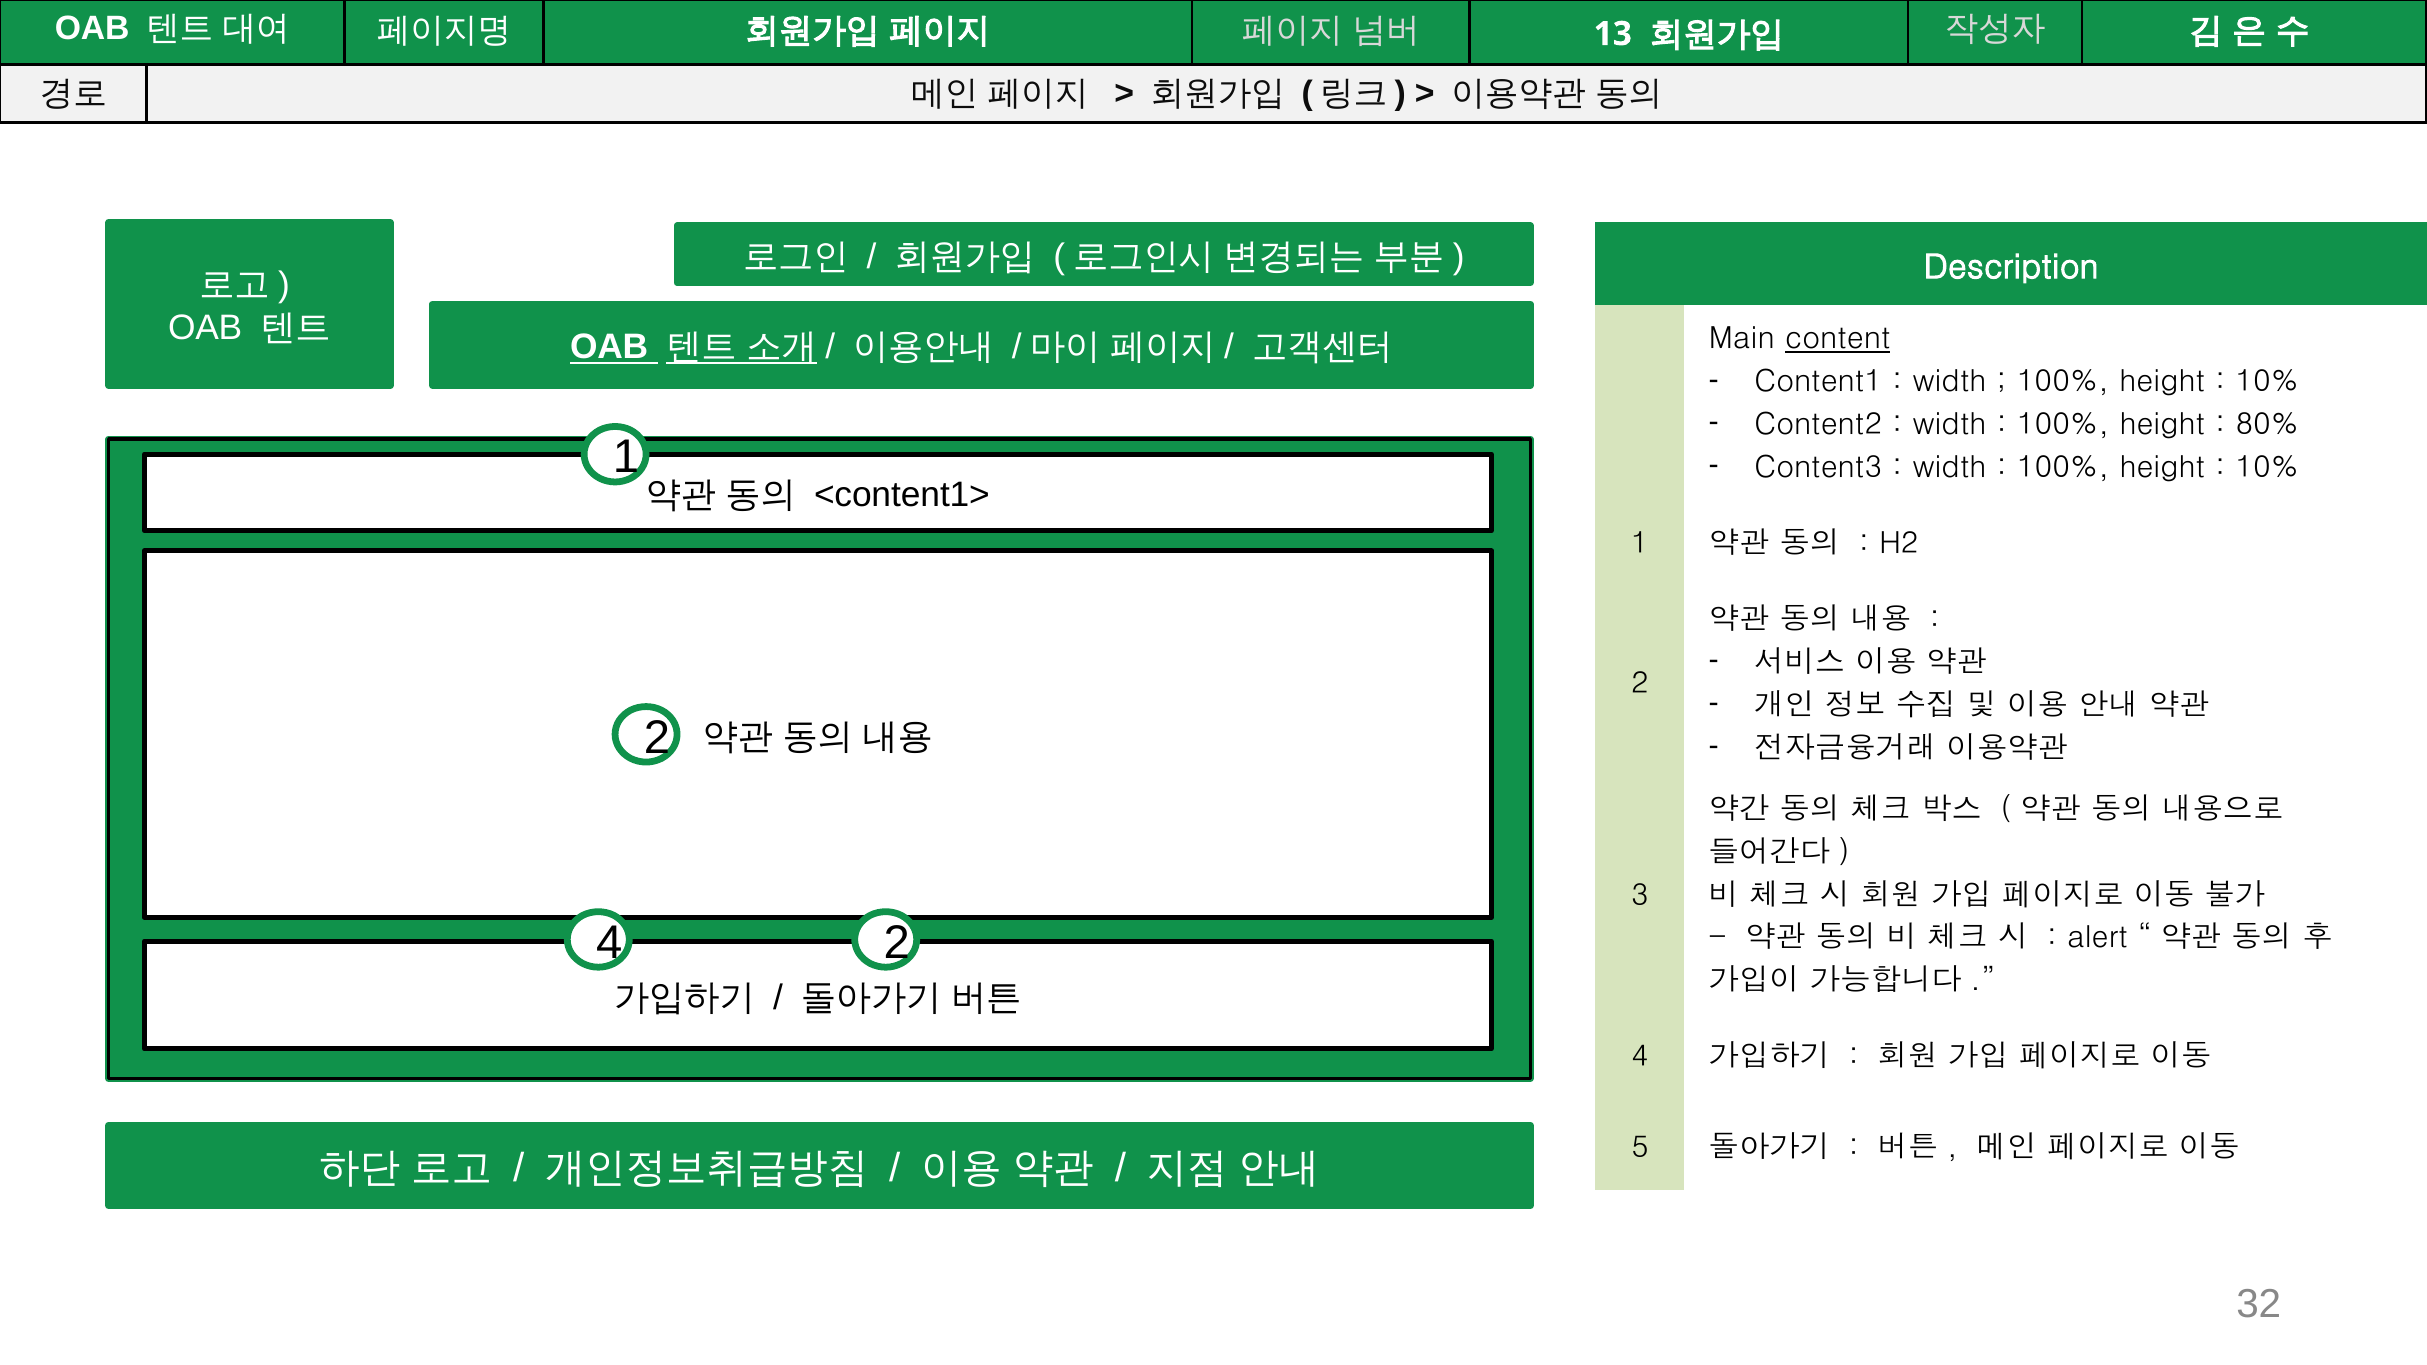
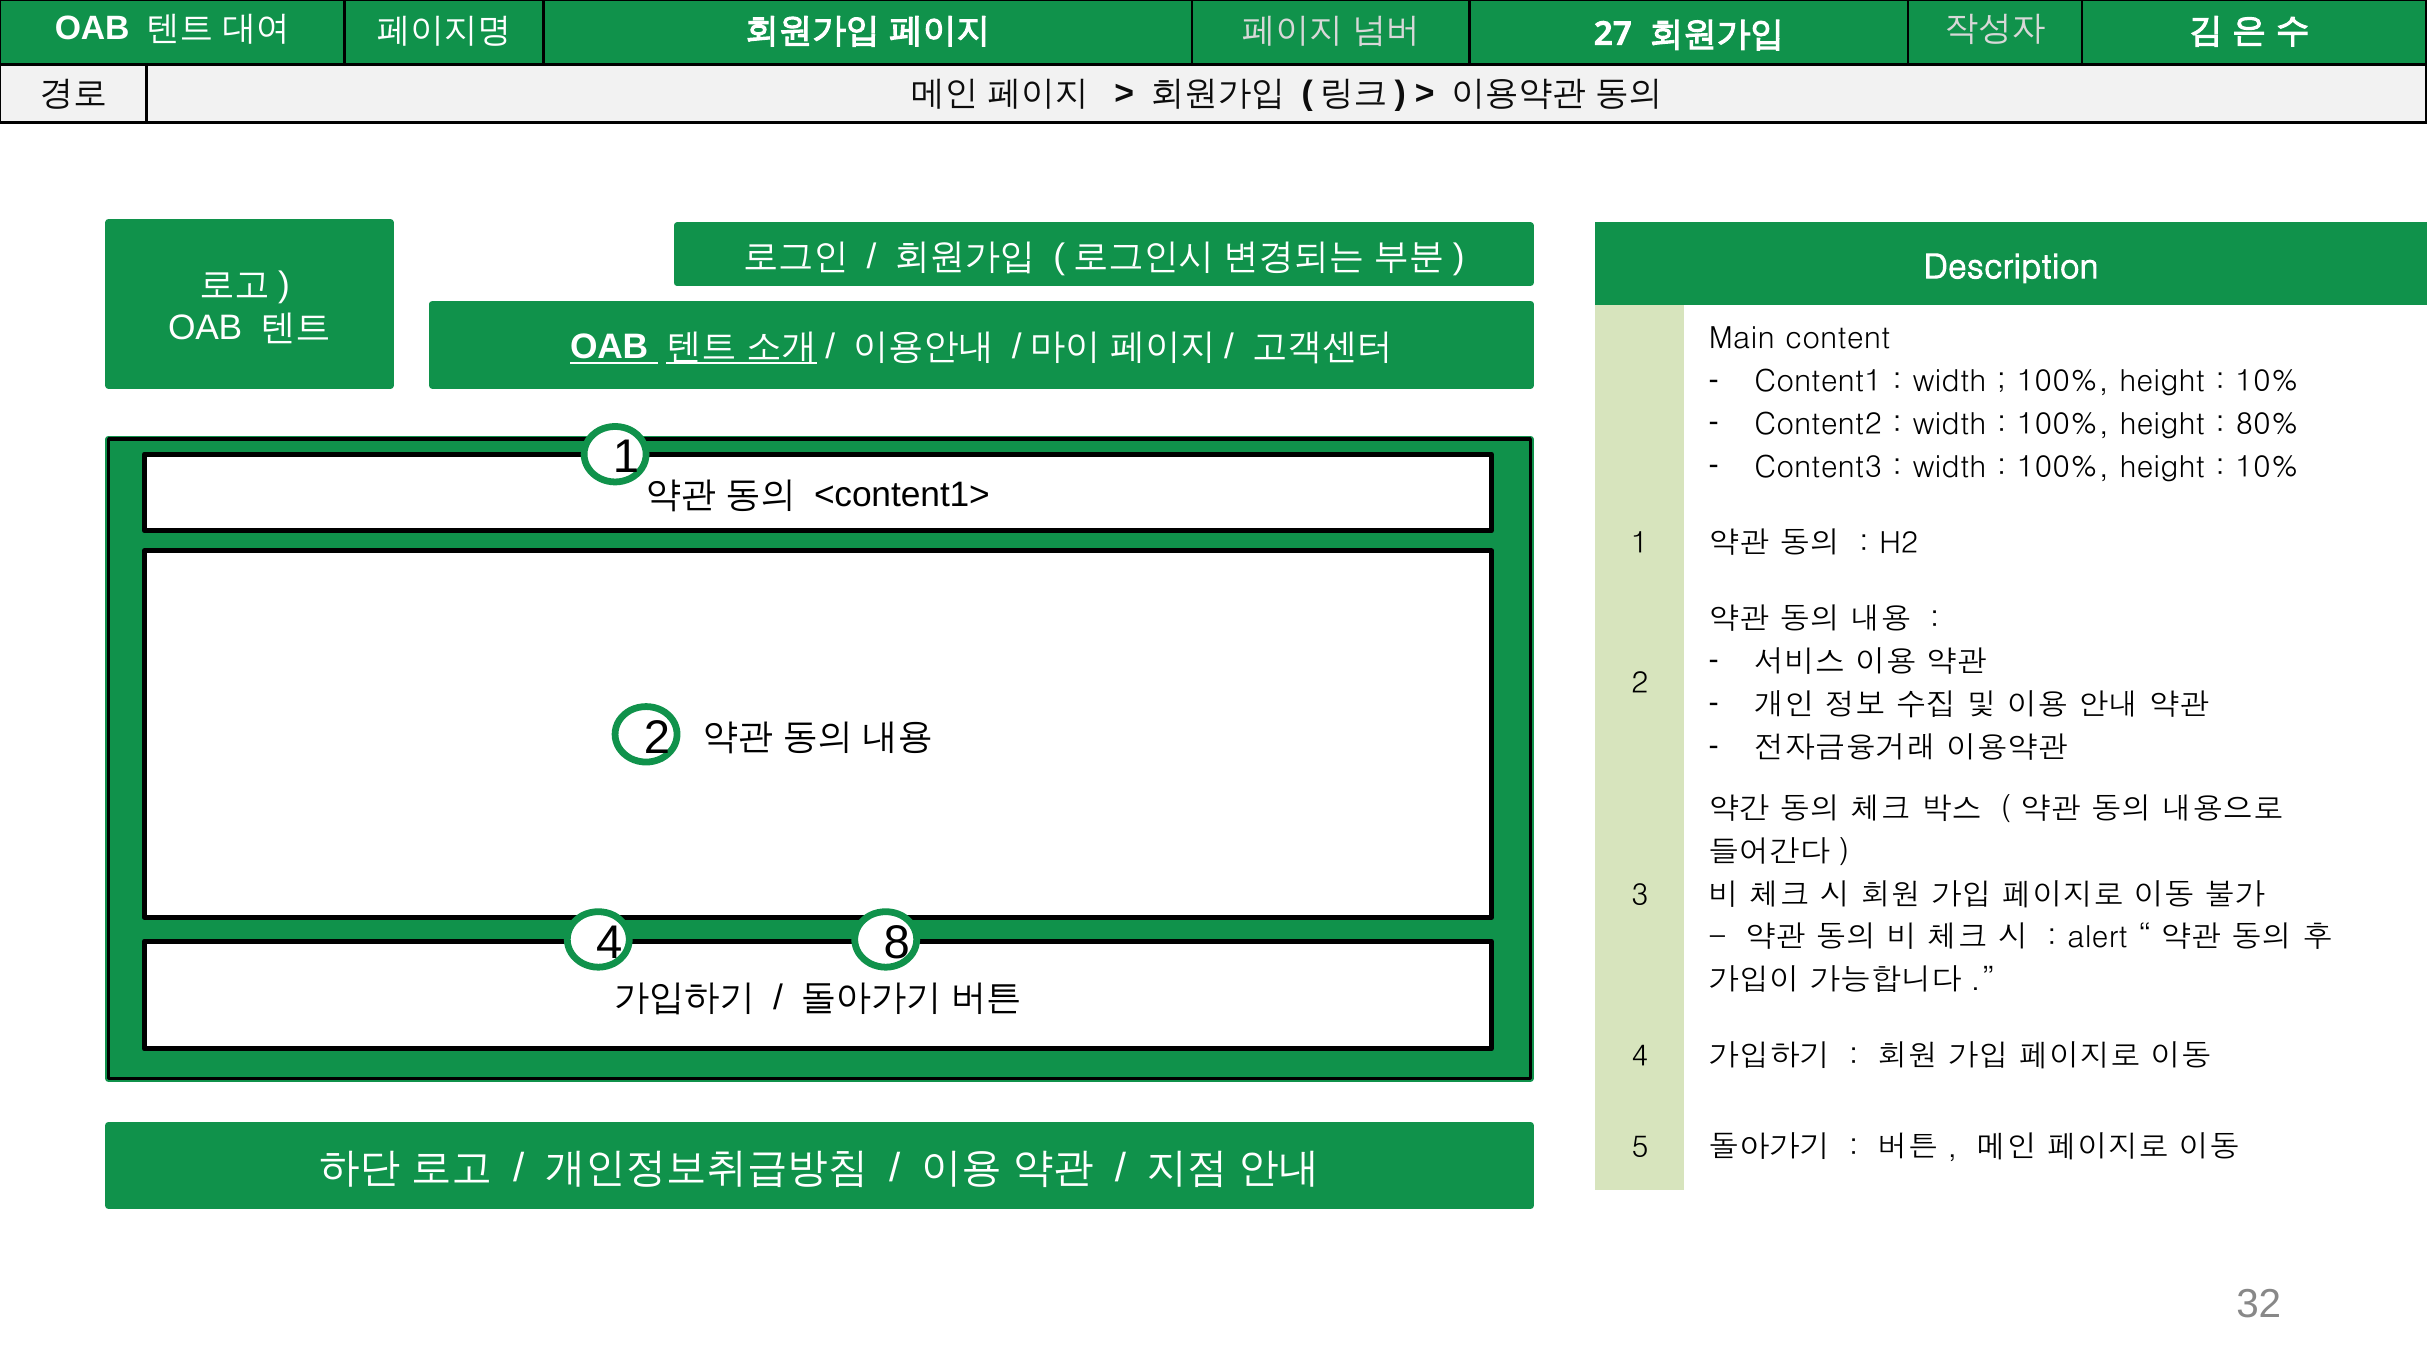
13: 13 -> 27
content underline: present -> none
4 2: 2 -> 8
